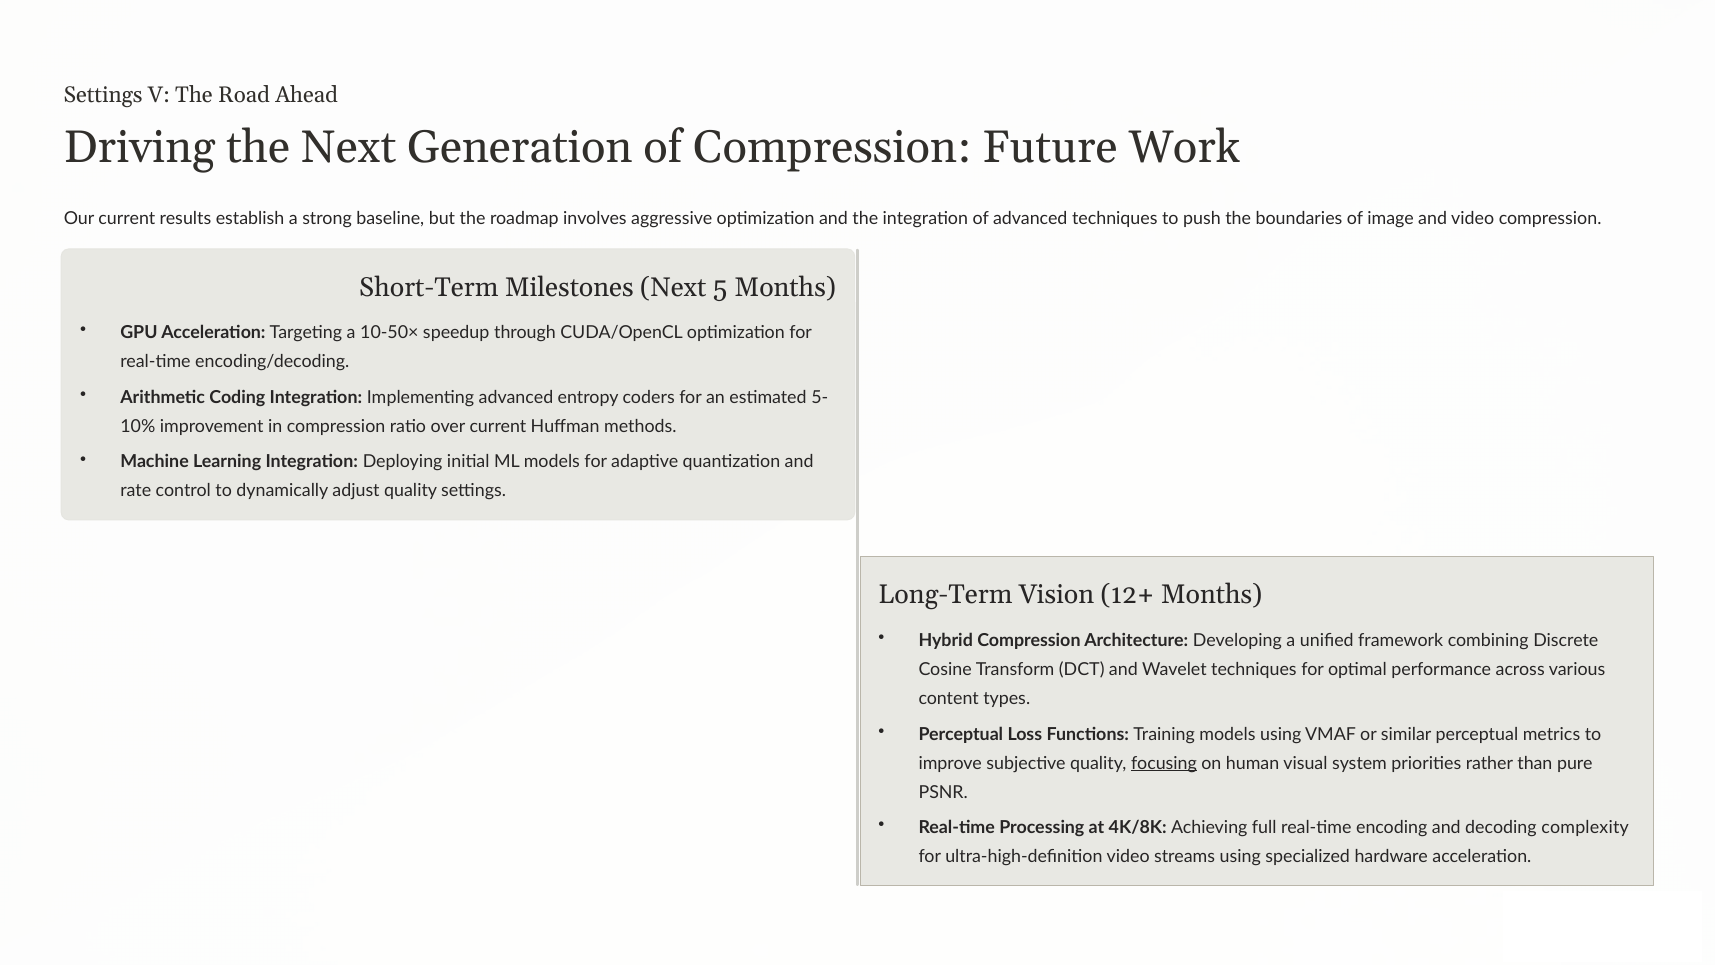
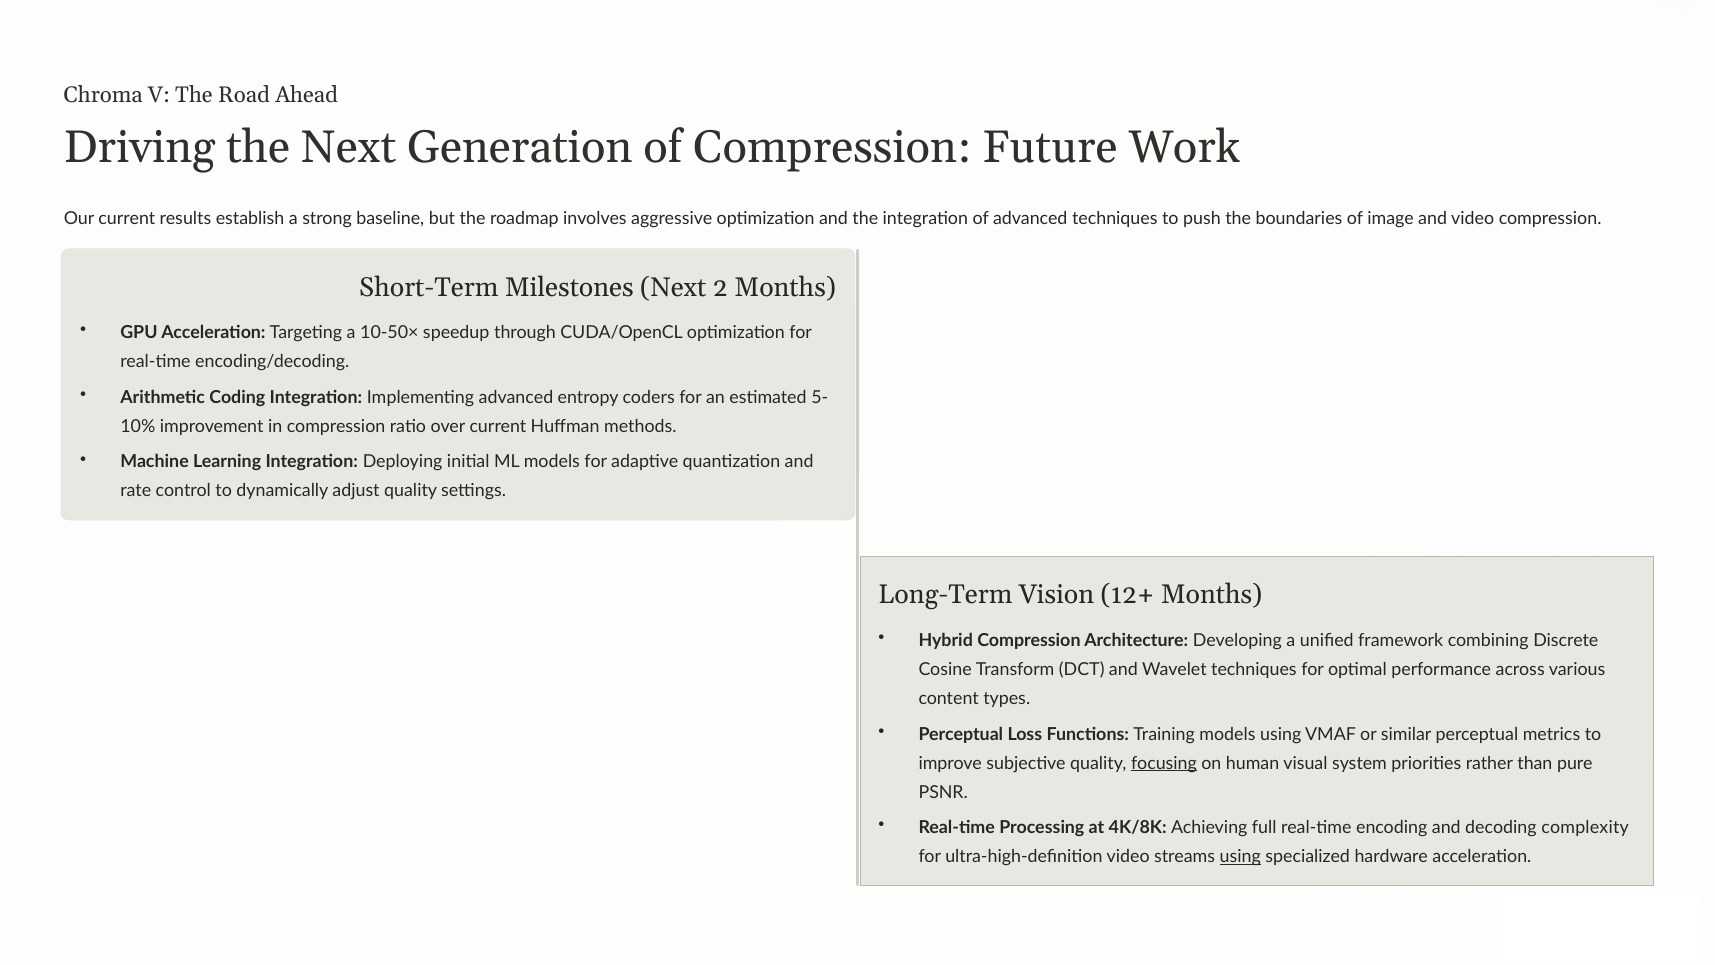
Settings at (103, 96): Settings -> Chroma
5: 5 -> 2
using at (1240, 857) underline: none -> present
